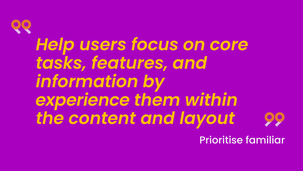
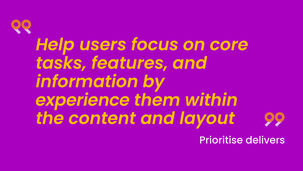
familiar: familiar -> delivers
